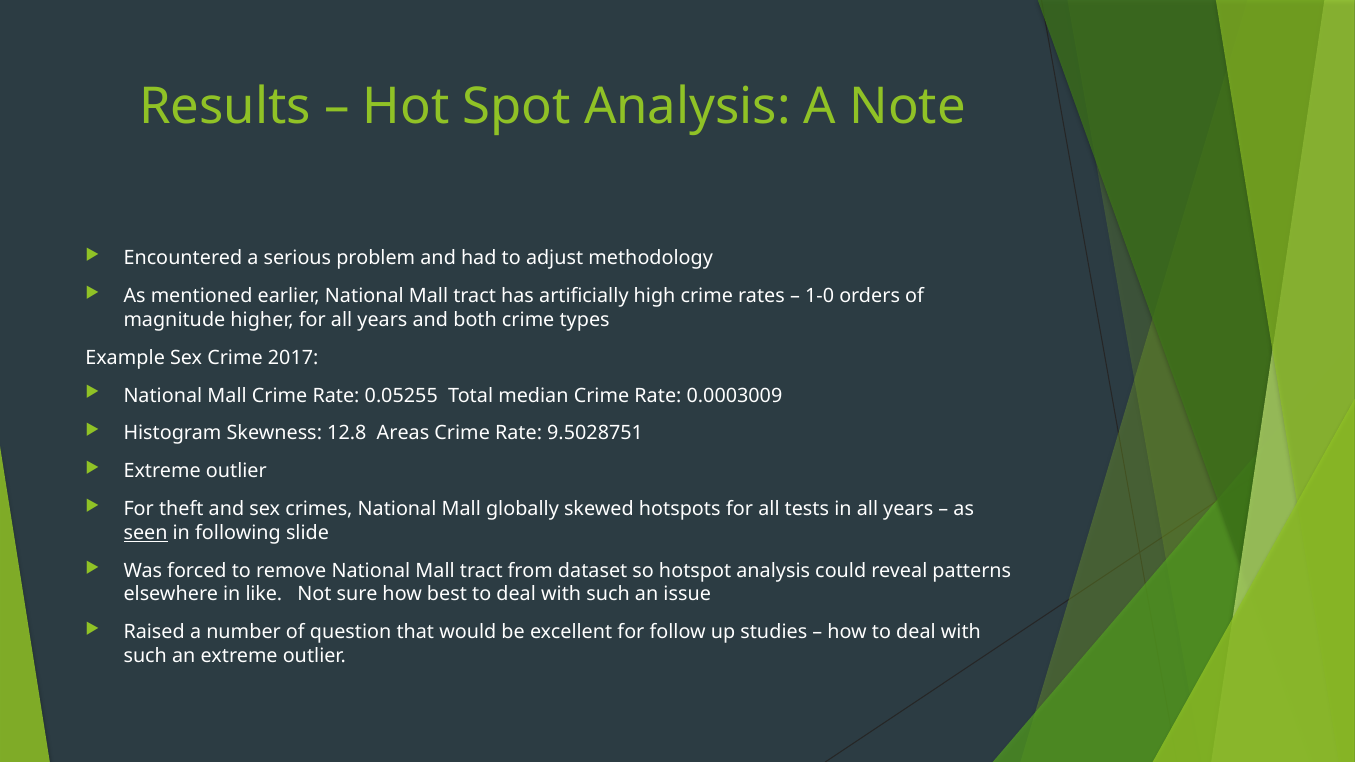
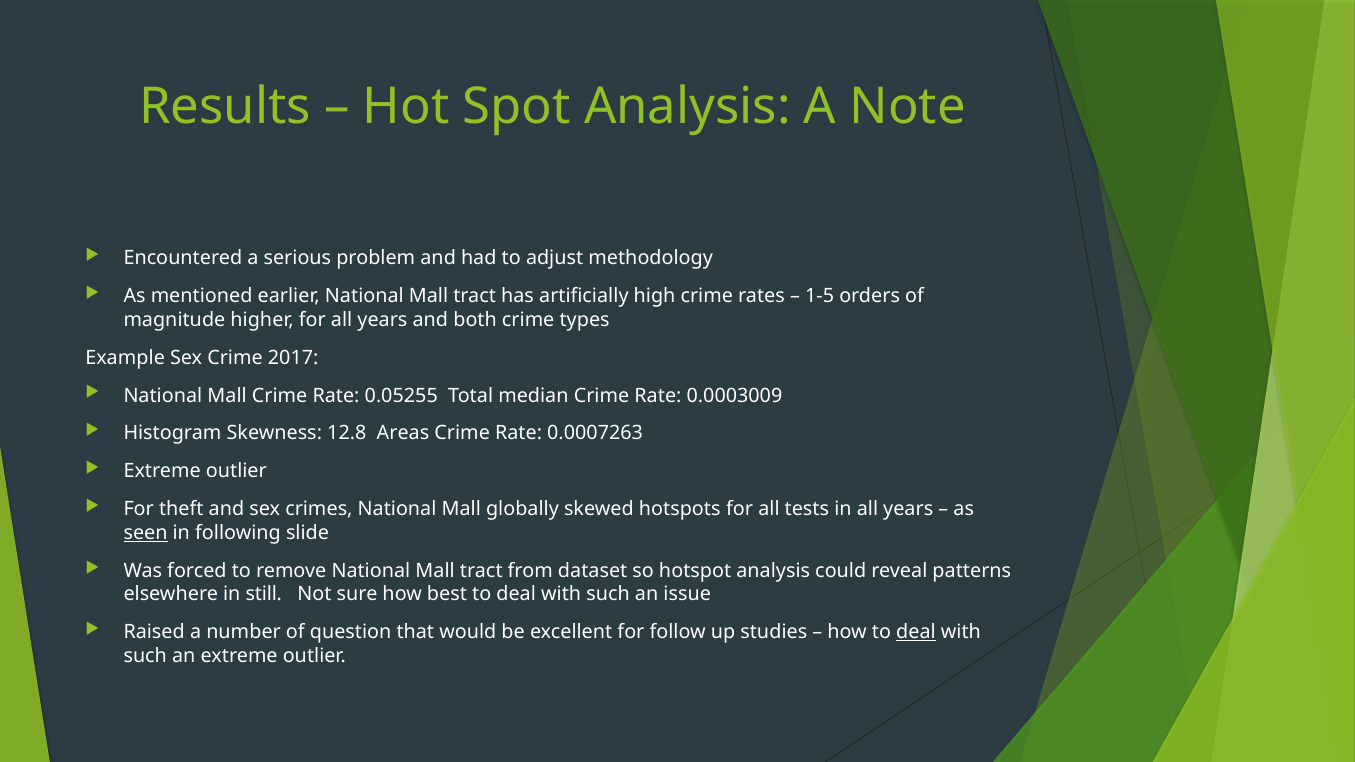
1-0: 1-0 -> 1-5
9.5028751: 9.5028751 -> 0.0007263
like: like -> still
deal at (916, 632) underline: none -> present
